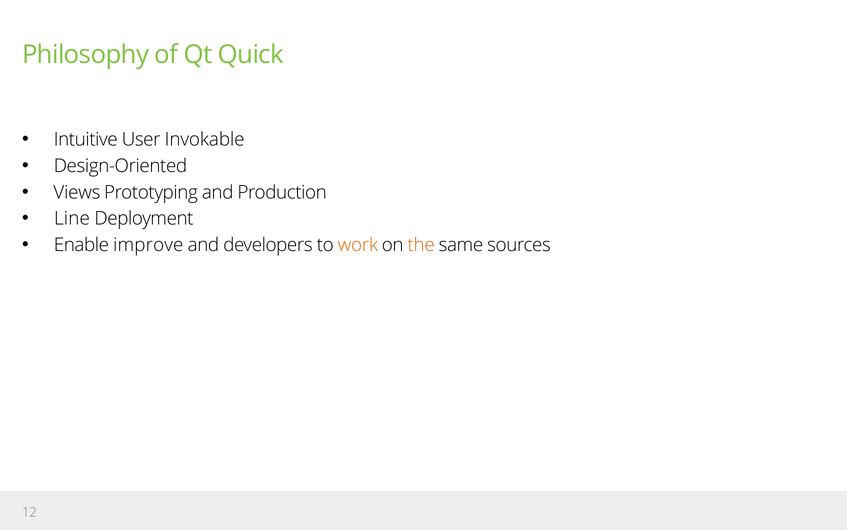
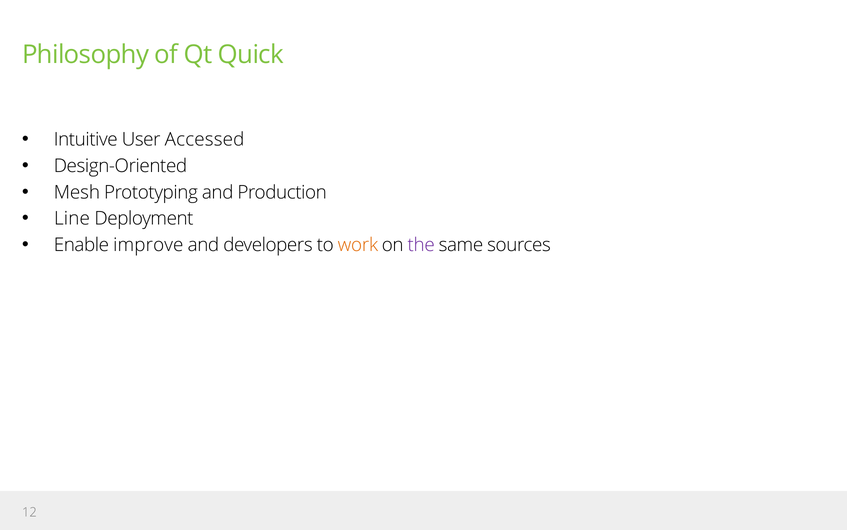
Invokable: Invokable -> Accessed
Views: Views -> Mesh
the colour: orange -> purple
